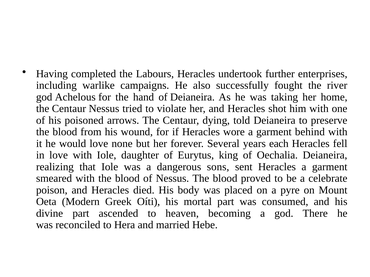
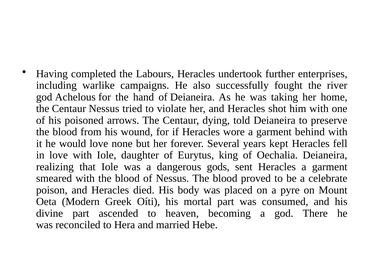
each: each -> kept
sons: sons -> gods
